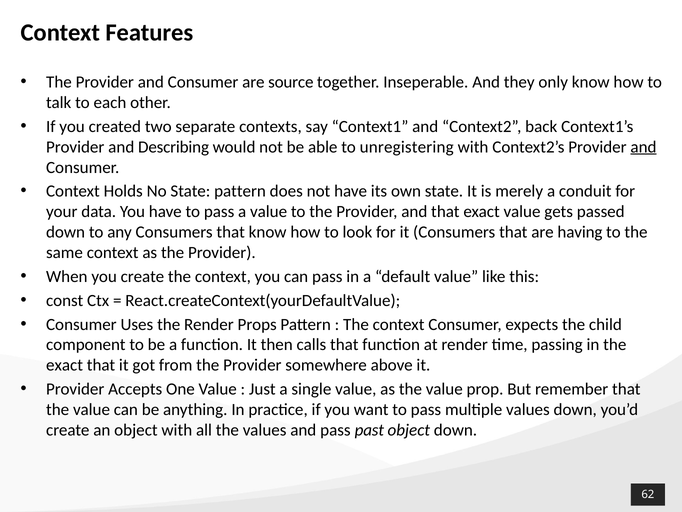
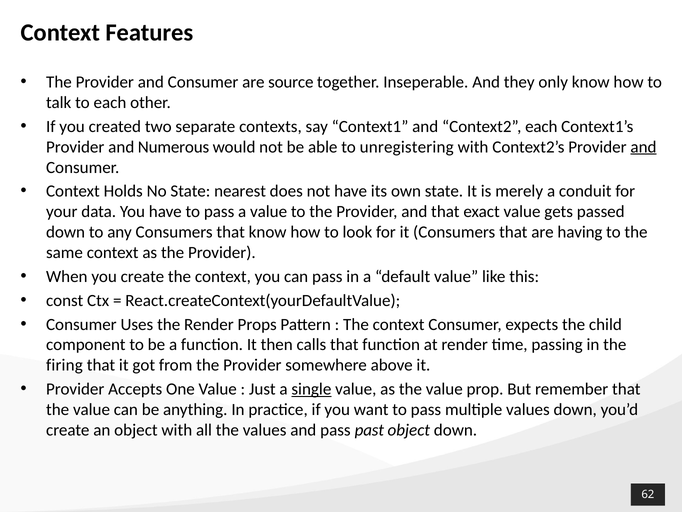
Context2 back: back -> each
Describing: Describing -> Numerous
State pattern: pattern -> nearest
exact at (65, 365): exact -> firing
single underline: none -> present
